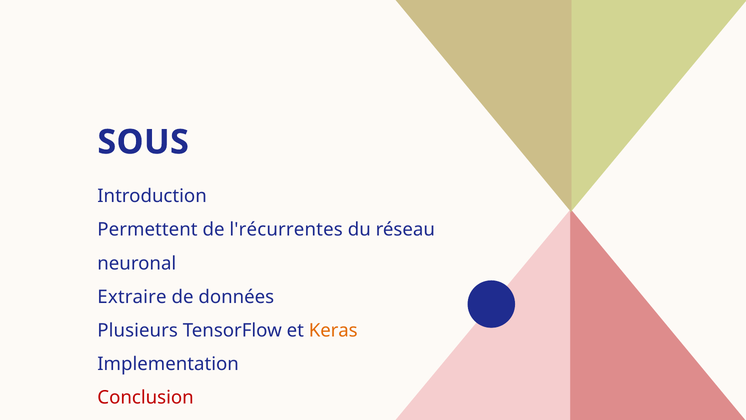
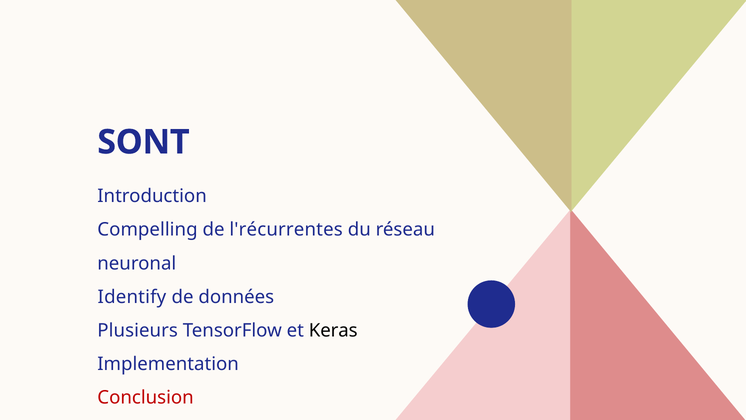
SOUS: SOUS -> SONT
Permettent: Permettent -> Compelling
Extraire: Extraire -> Identify
Keras colour: orange -> black
